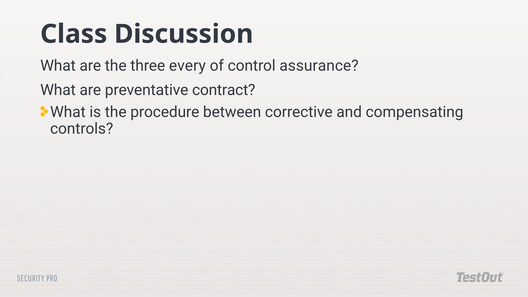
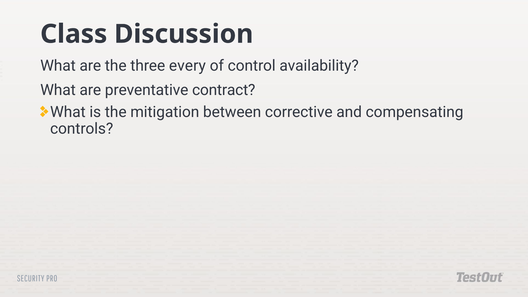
assurance: assurance -> availability
procedure: procedure -> mitigation
